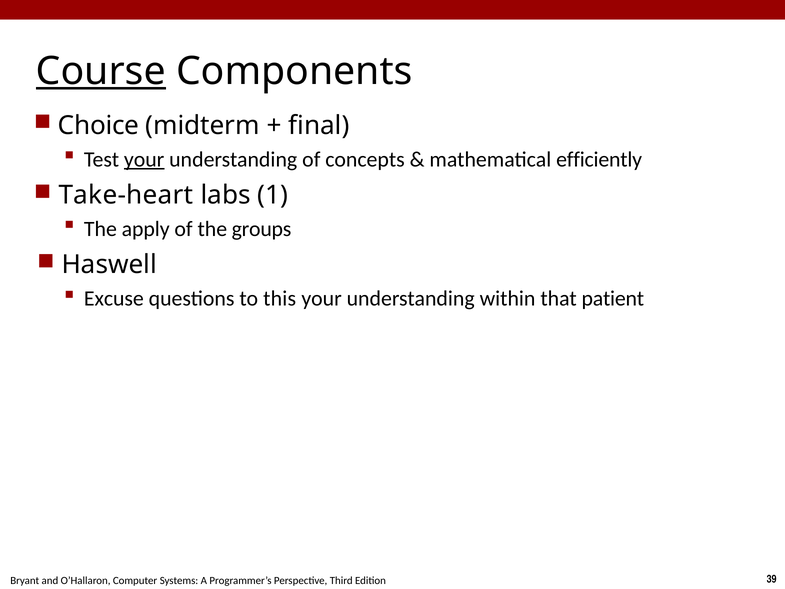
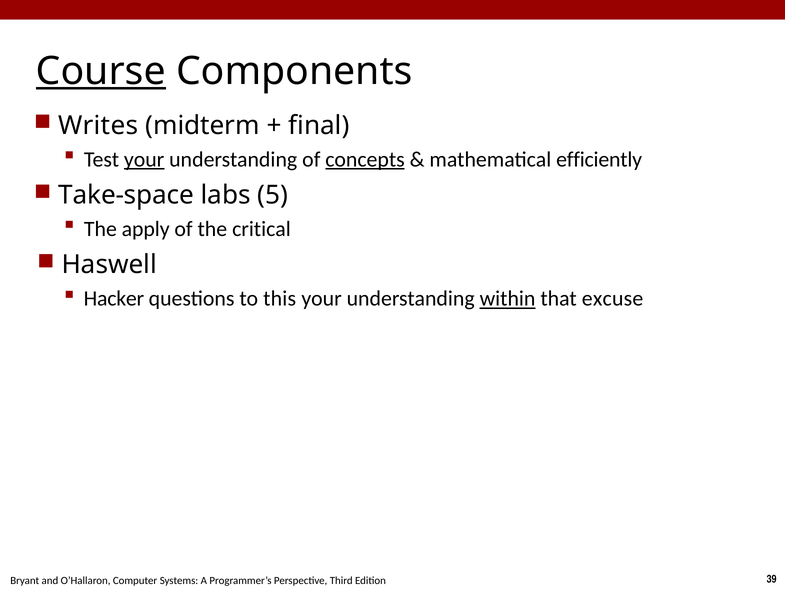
Choice: Choice -> Writes
concepts underline: none -> present
Take-heart: Take-heart -> Take-space
1: 1 -> 5
groups: groups -> critical
Excuse: Excuse -> Hacker
within underline: none -> present
patient: patient -> excuse
